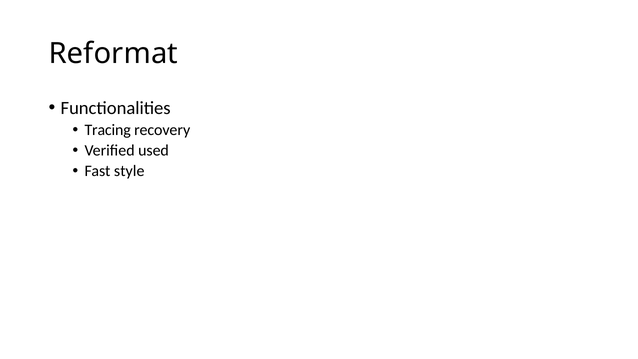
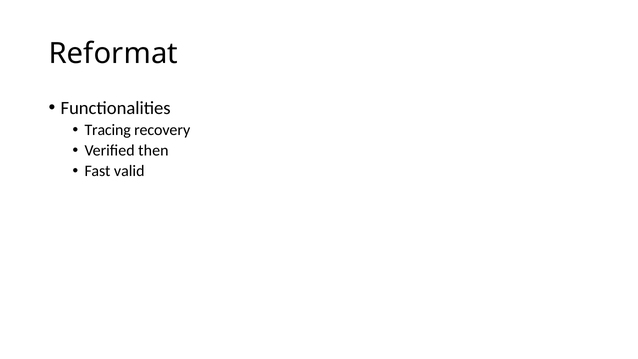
used: used -> then
style: style -> valid
